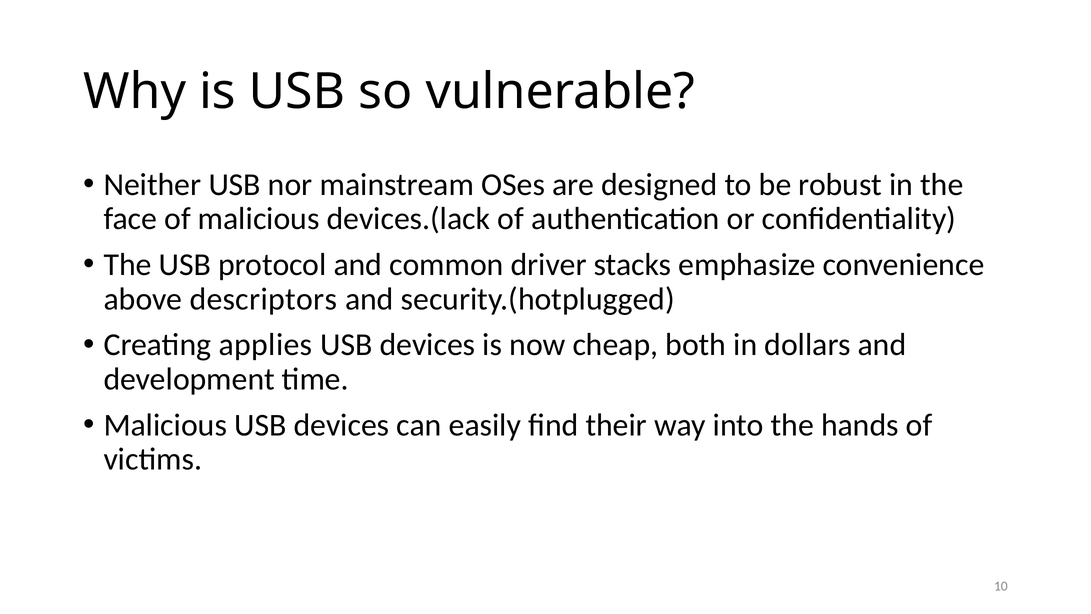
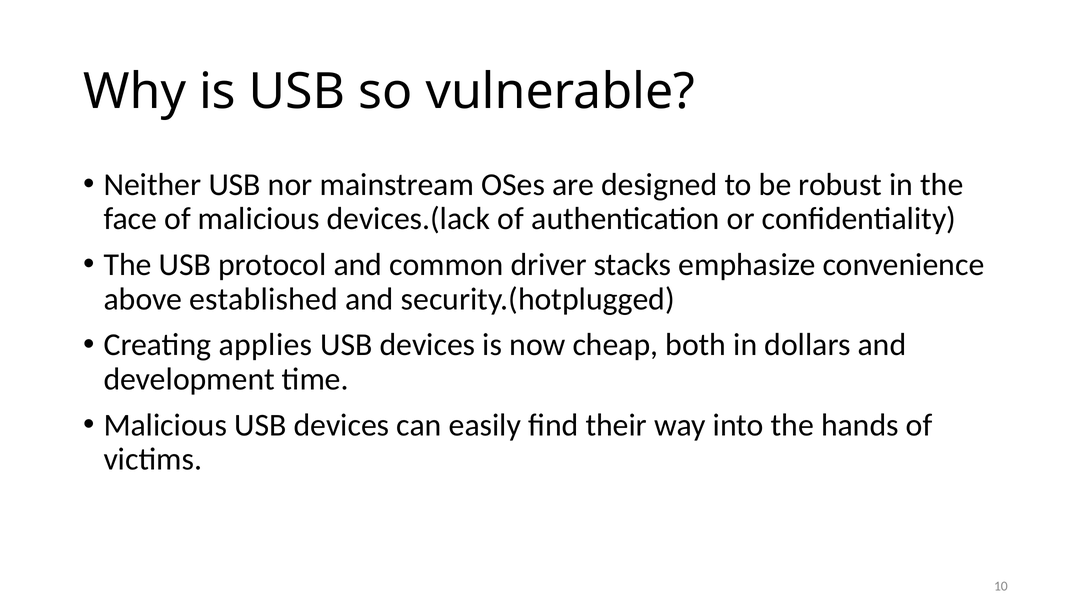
descriptors: descriptors -> established
